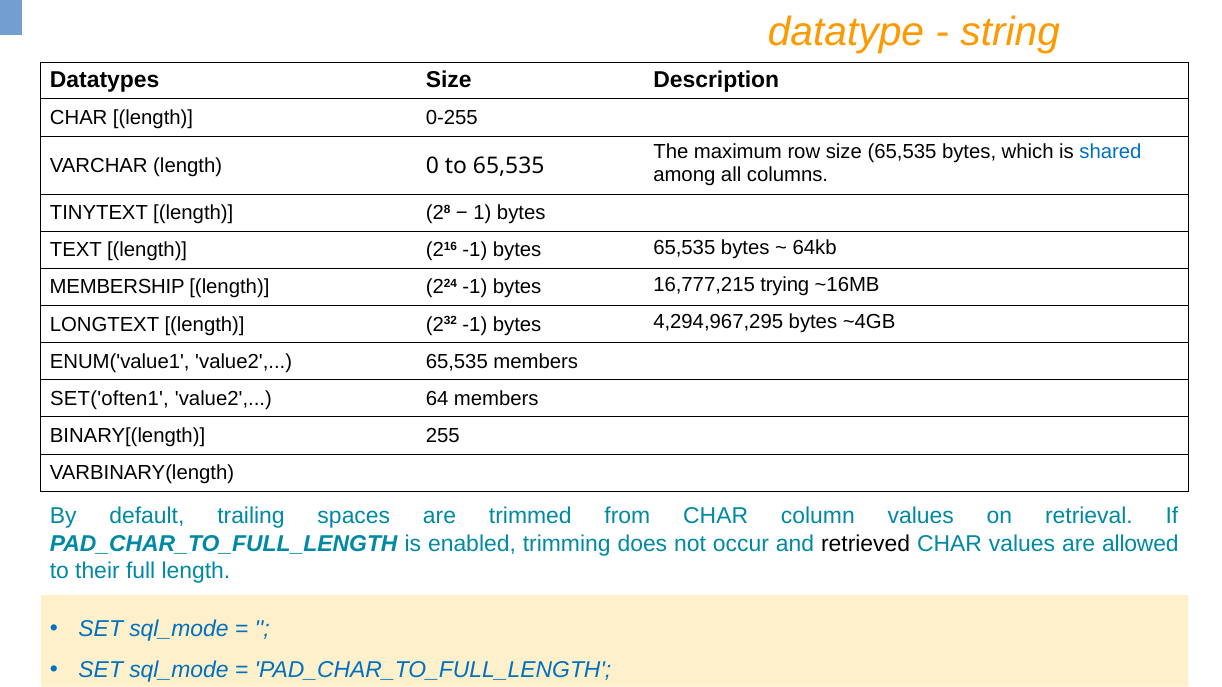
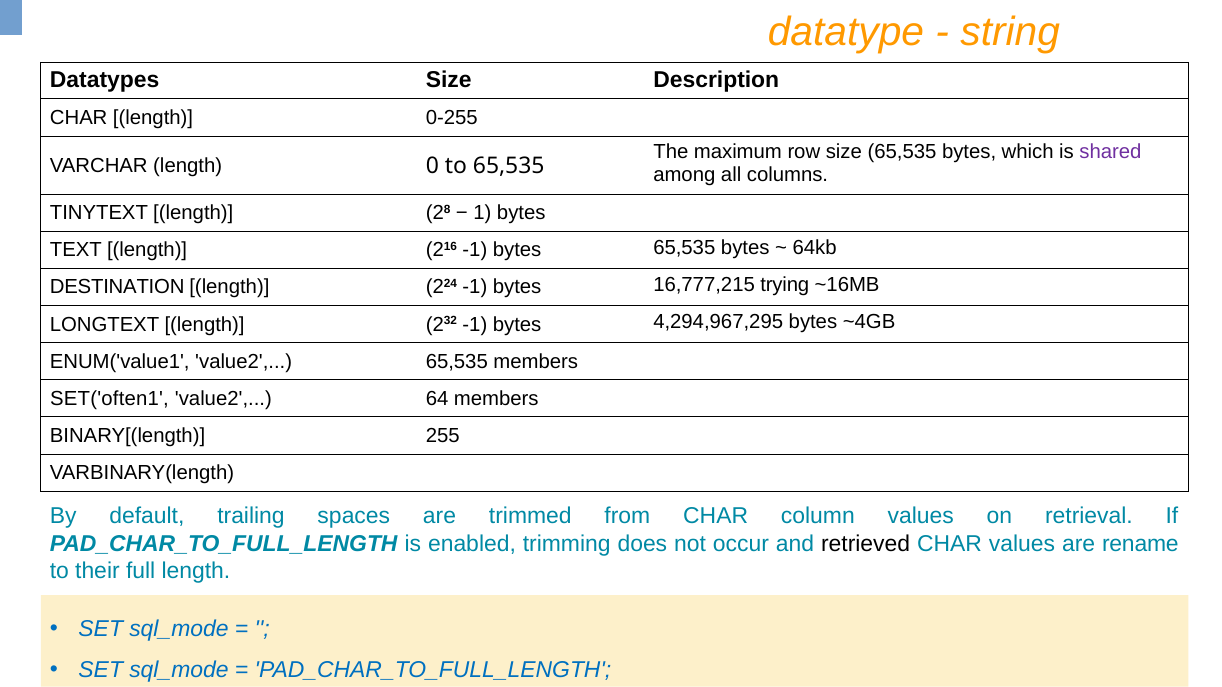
shared colour: blue -> purple
MEMBERSHIP: MEMBERSHIP -> DESTINATION
allowed: allowed -> rename
